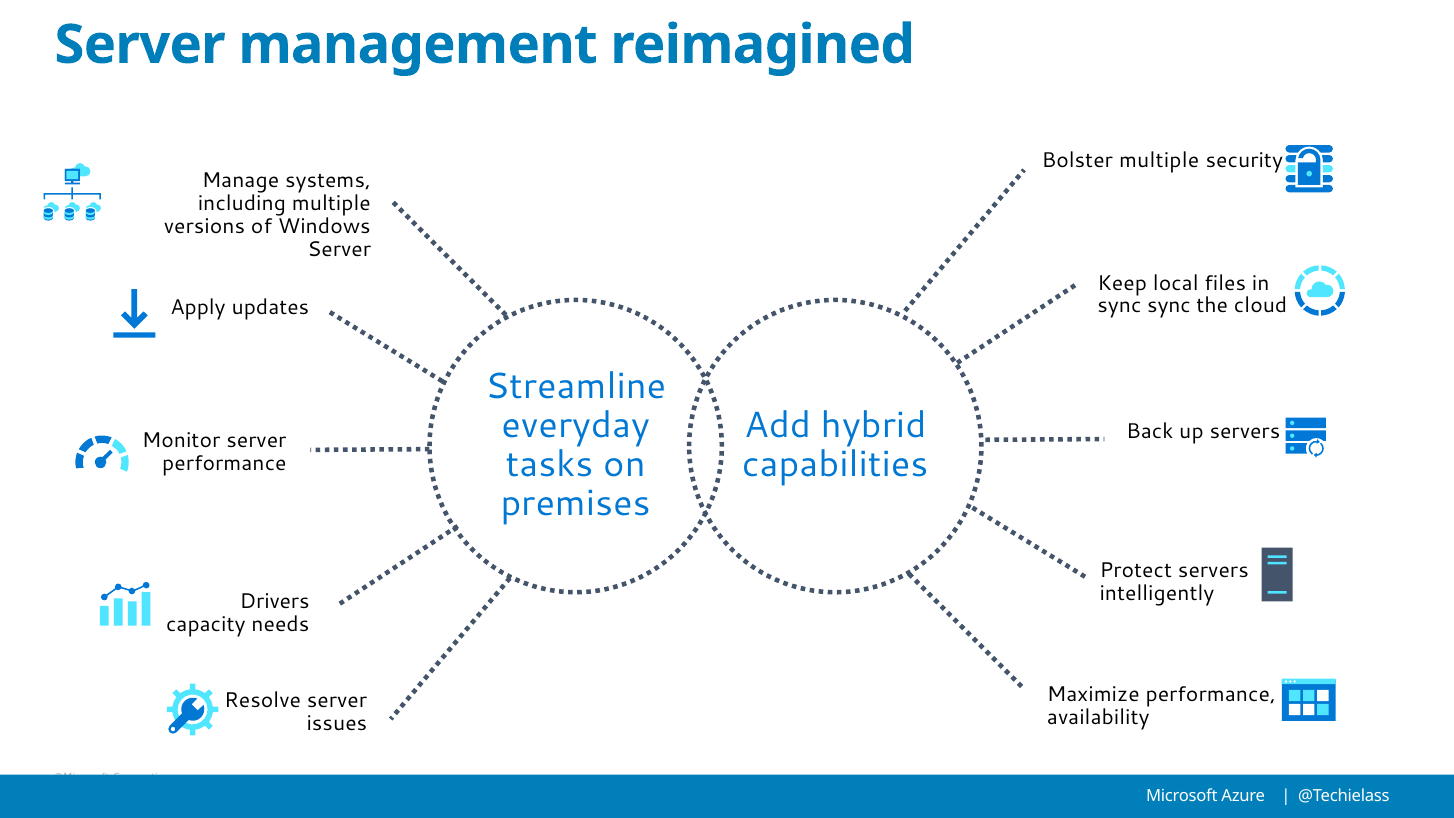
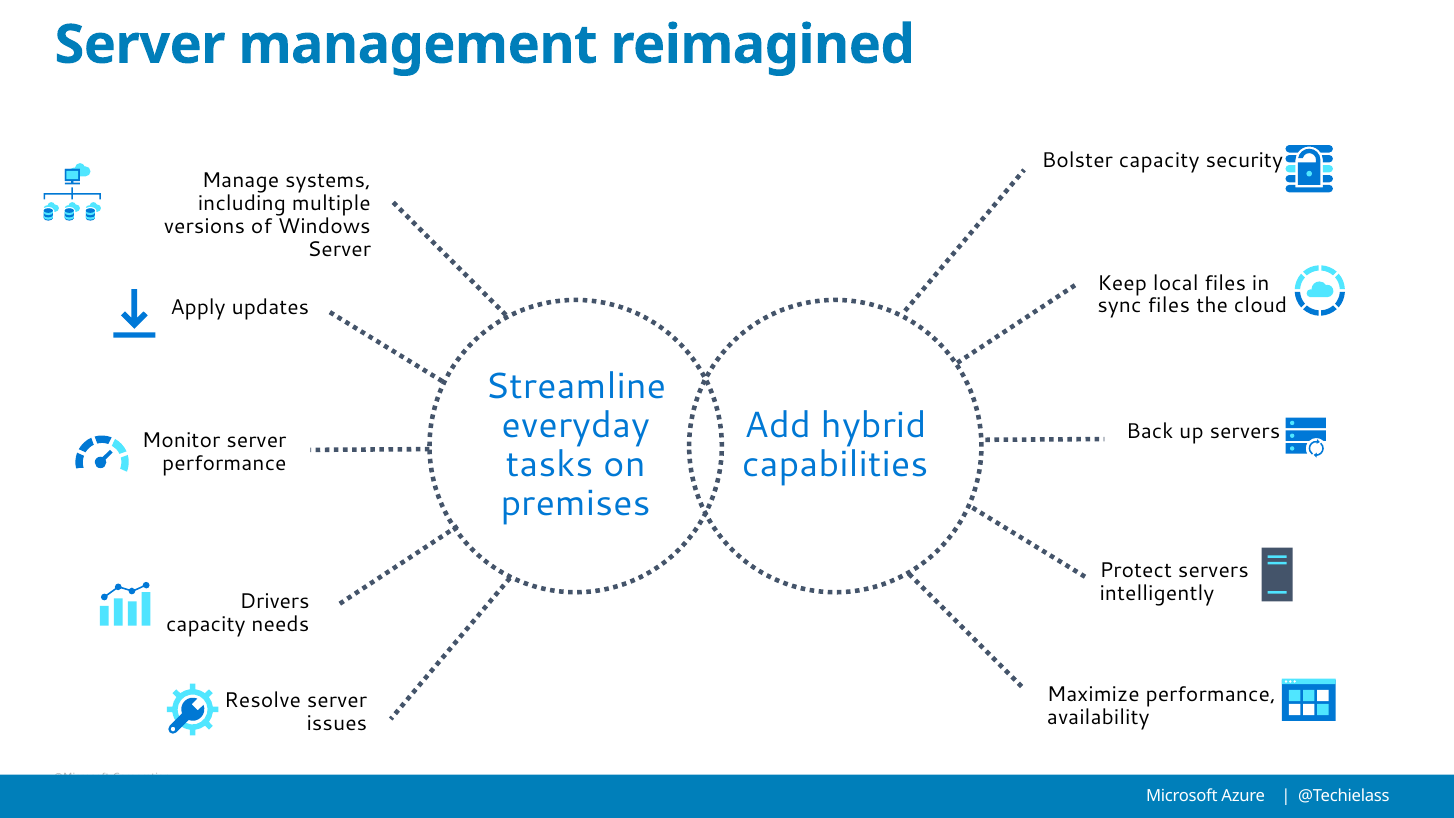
Bolster multiple: multiple -> capacity
sync sync: sync -> files
